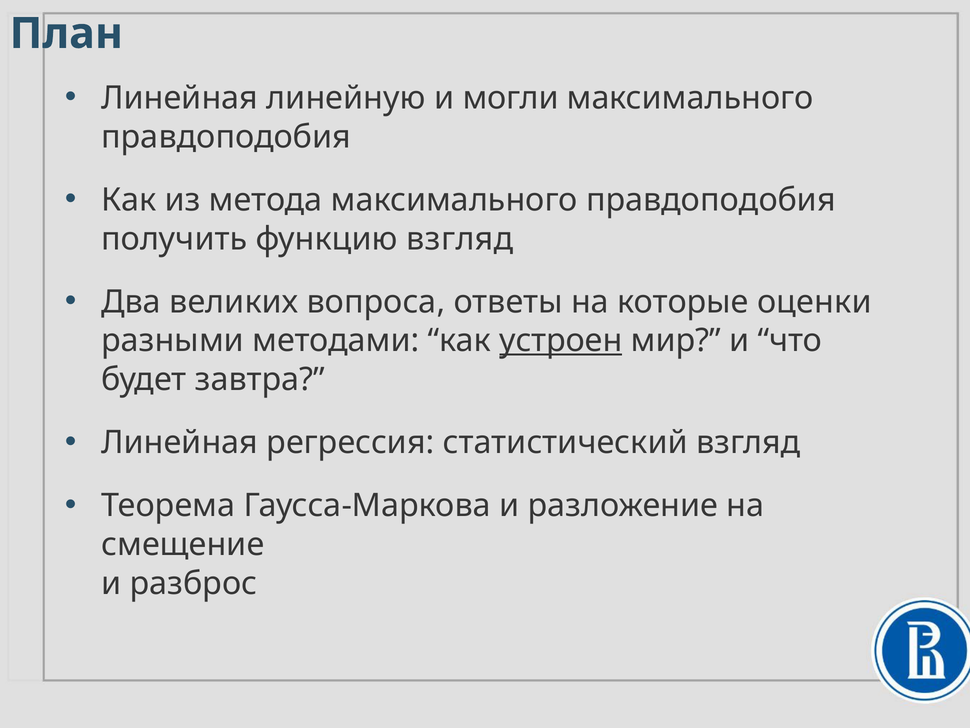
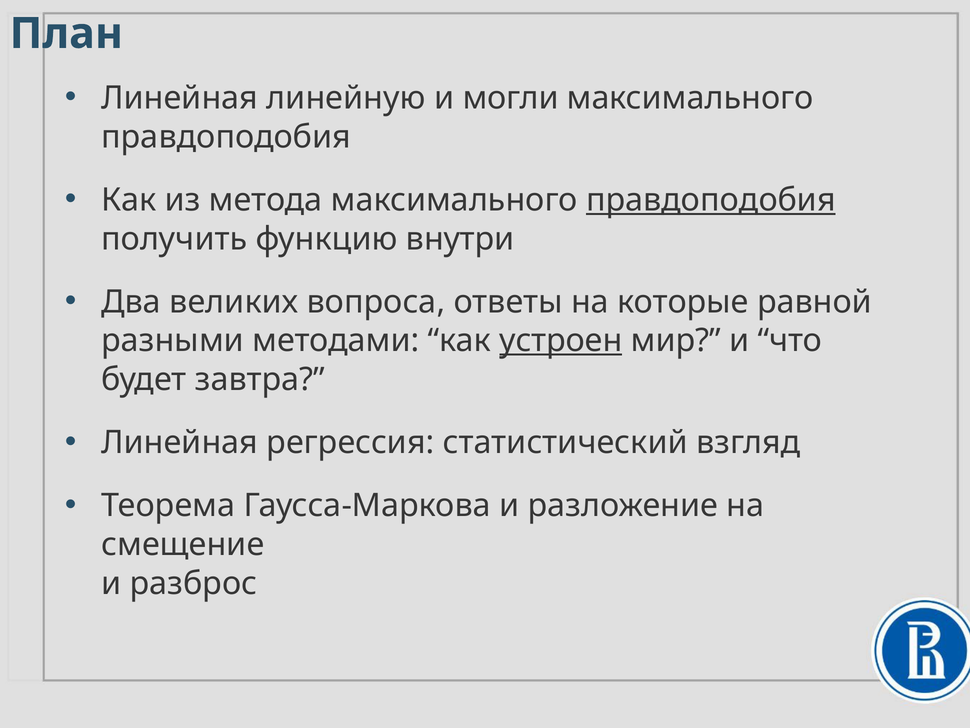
правдоподобия at (711, 200) underline: none -> present
функцию взгляд: взгляд -> внутри
оценки: оценки -> равной
